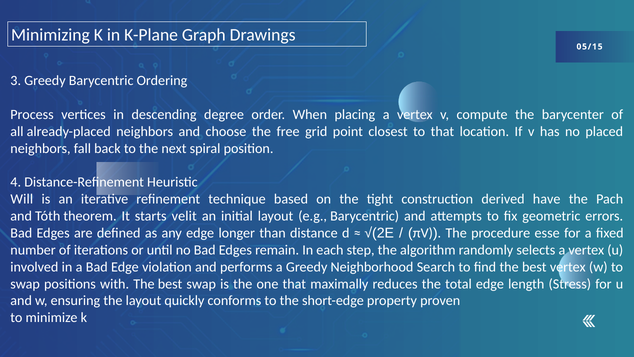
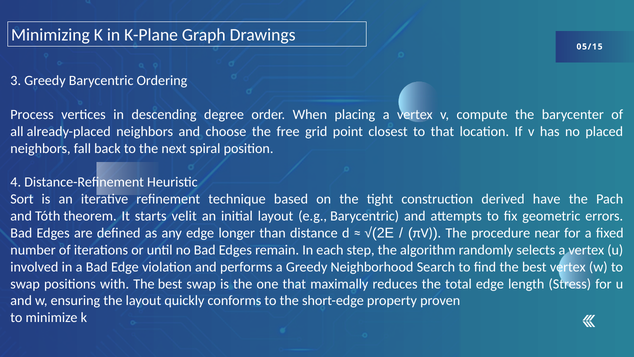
Will: Will -> Sort
esse: esse -> near
